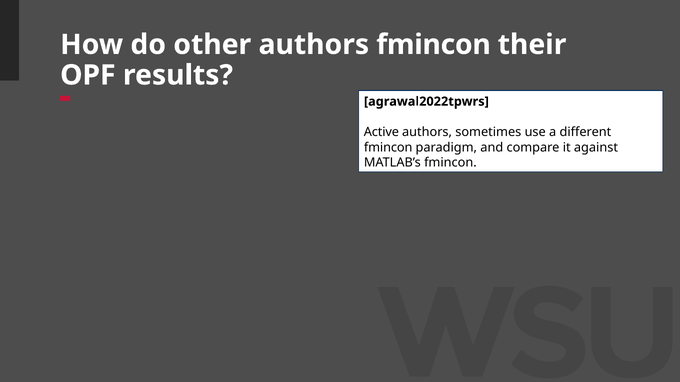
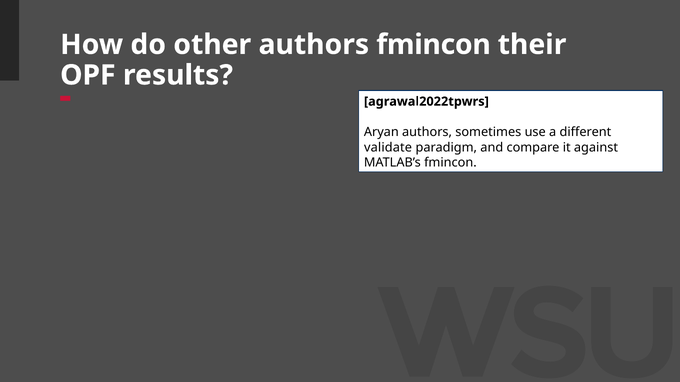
Active: Active -> Aryan
fmincon at (388, 148): fmincon -> validate
